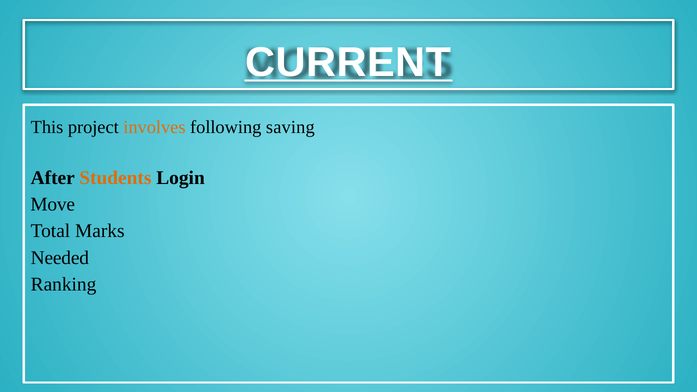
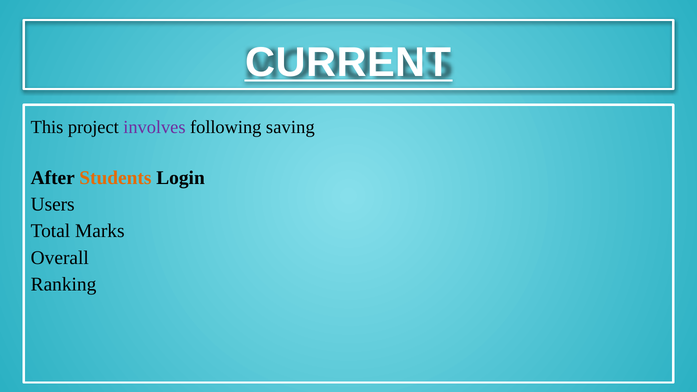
involves colour: orange -> purple
Move: Move -> Users
Needed: Needed -> Overall
